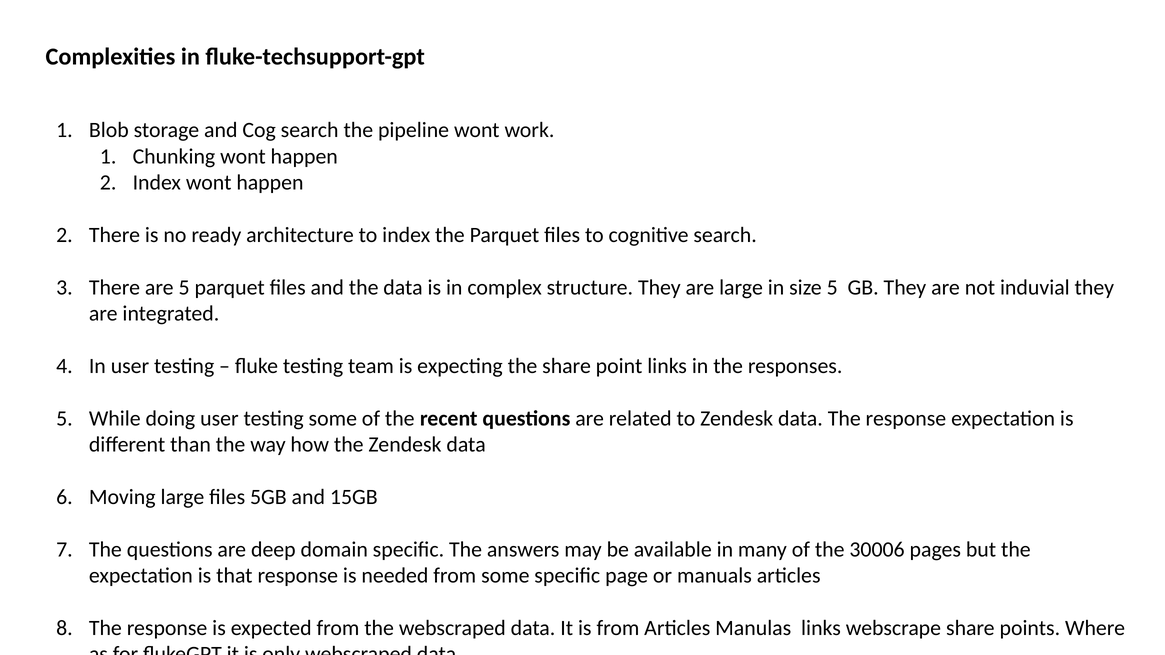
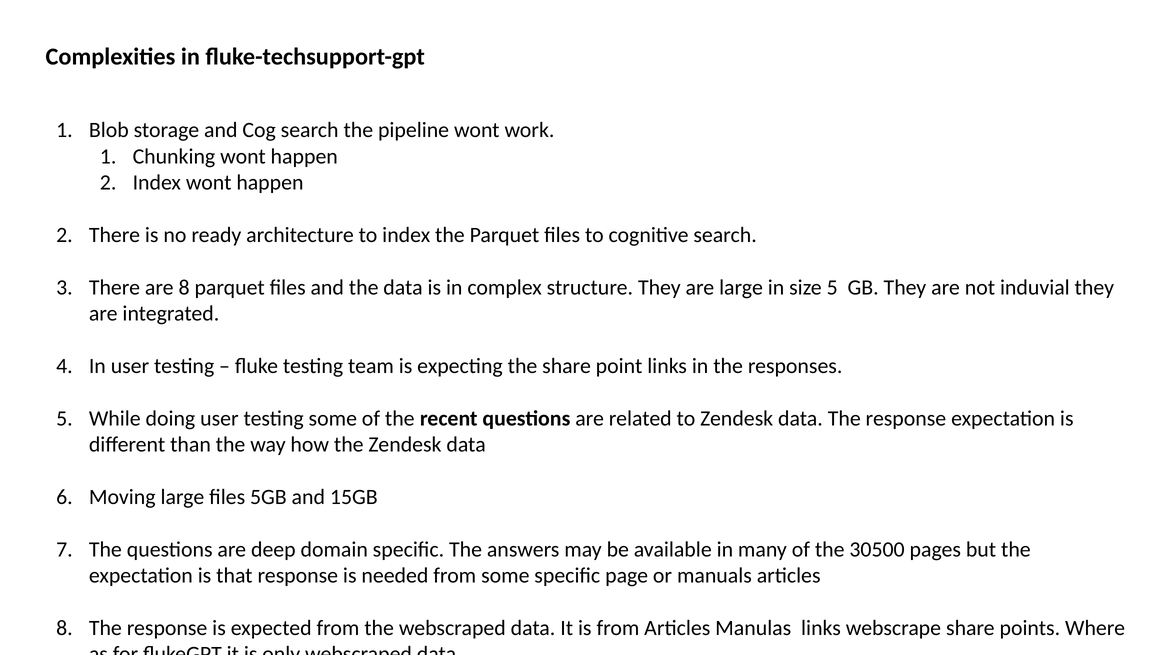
are 5: 5 -> 8
30006: 30006 -> 30500
